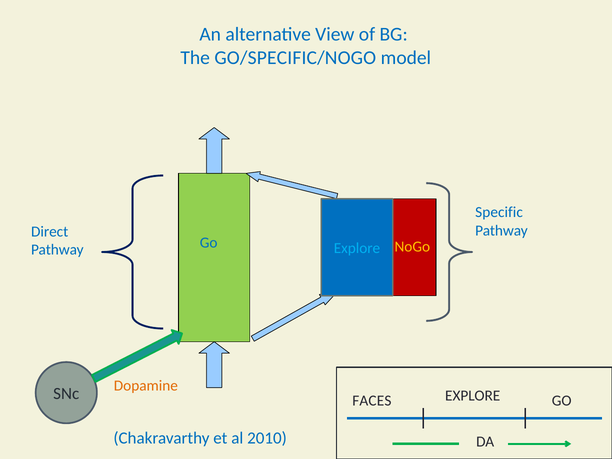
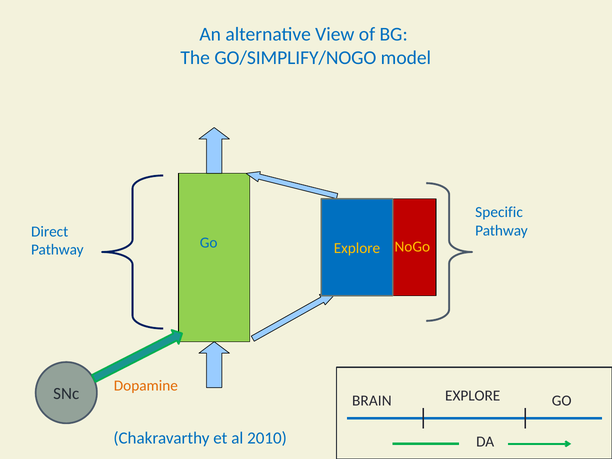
GO/SPECIFIC/NOGO: GO/SPECIFIC/NOGO -> GO/SIMPLIFY/NOGO
Explore at (357, 248) colour: light blue -> yellow
FACES: FACES -> BRAIN
